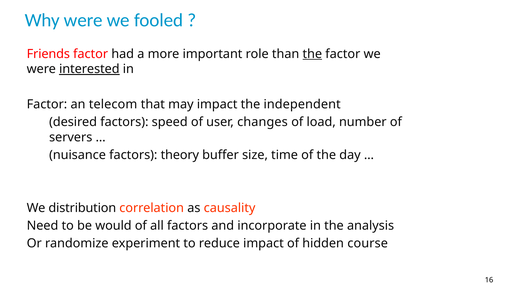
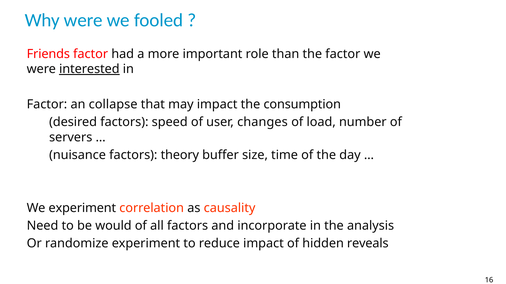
the at (312, 54) underline: present -> none
telecom: telecom -> collapse
independent: independent -> consumption
We distribution: distribution -> experiment
course: course -> reveals
